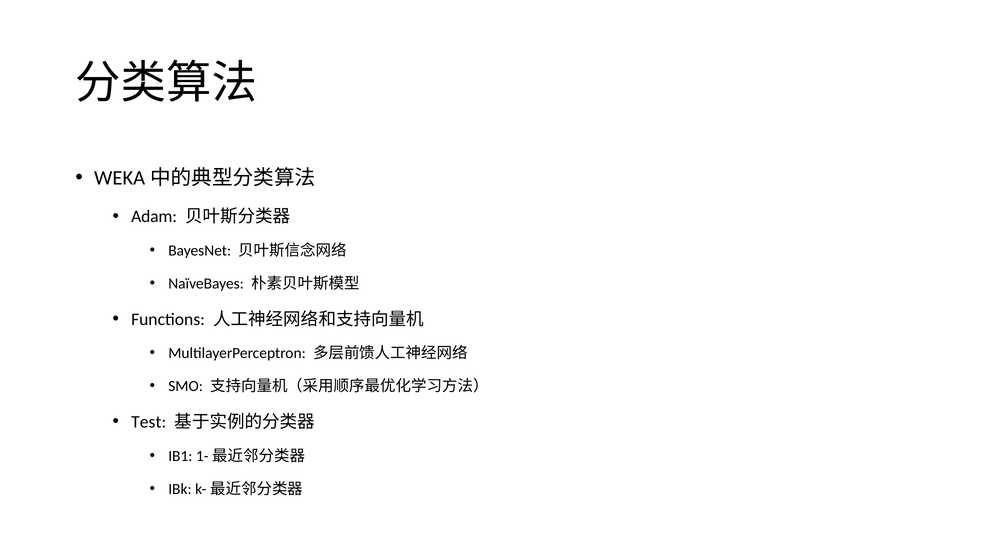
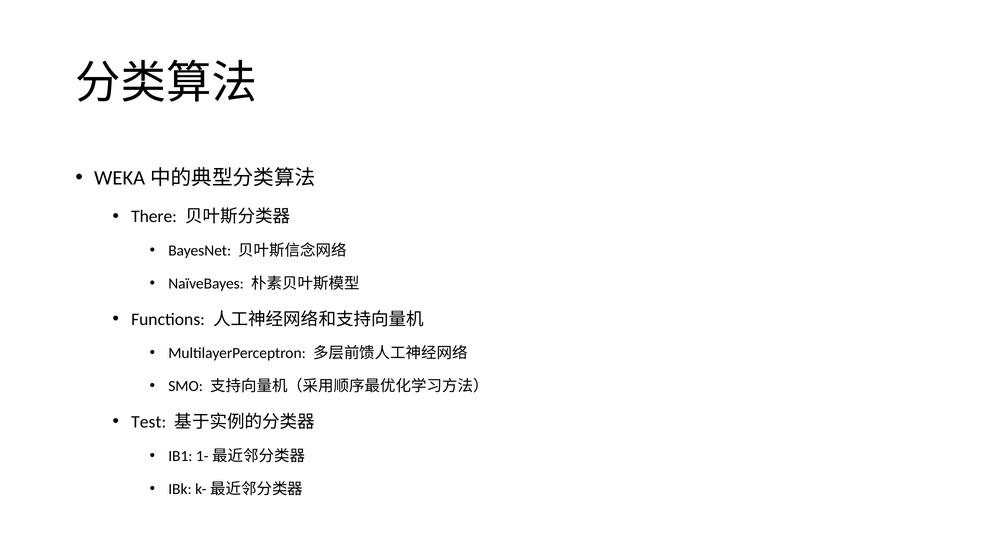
Adam: Adam -> There
